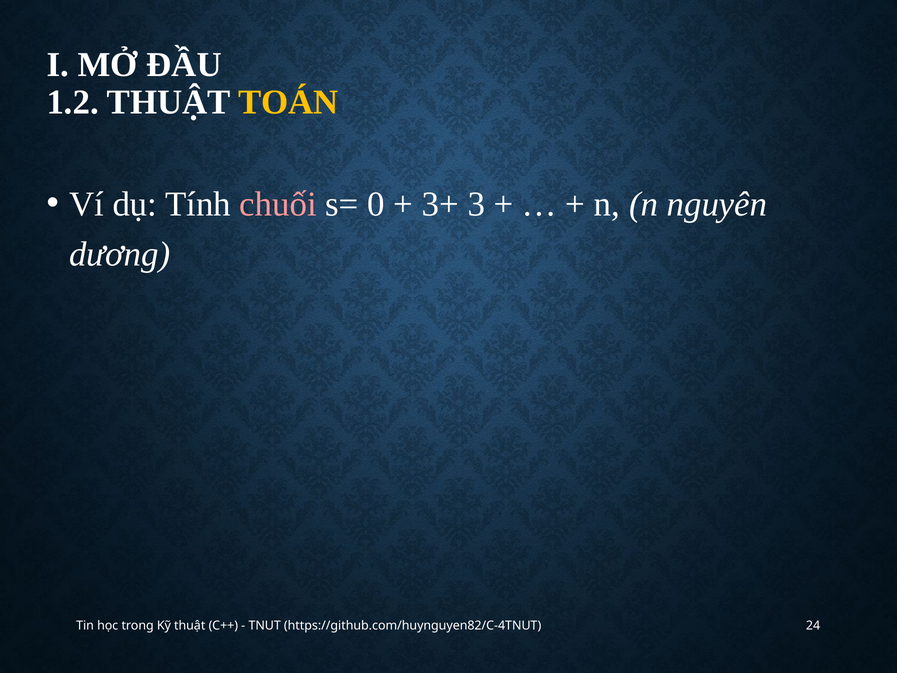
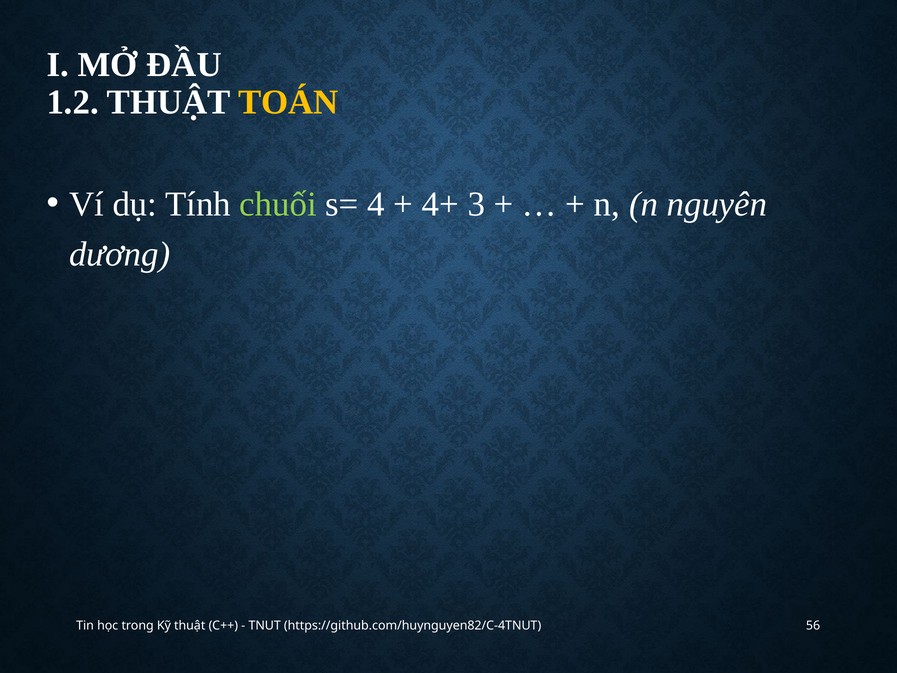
chuối colour: pink -> light green
0: 0 -> 4
3+: 3+ -> 4+
24: 24 -> 56
